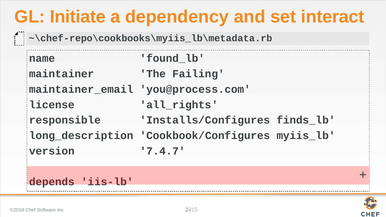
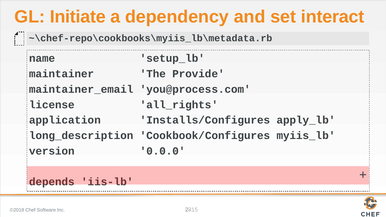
found_lb: found_lb -> setup_lb
Failing: Failing -> Provide
responsible: responsible -> application
finds_lb: finds_lb -> apply_lb
7.4.7: 7.4.7 -> 0.0.0
